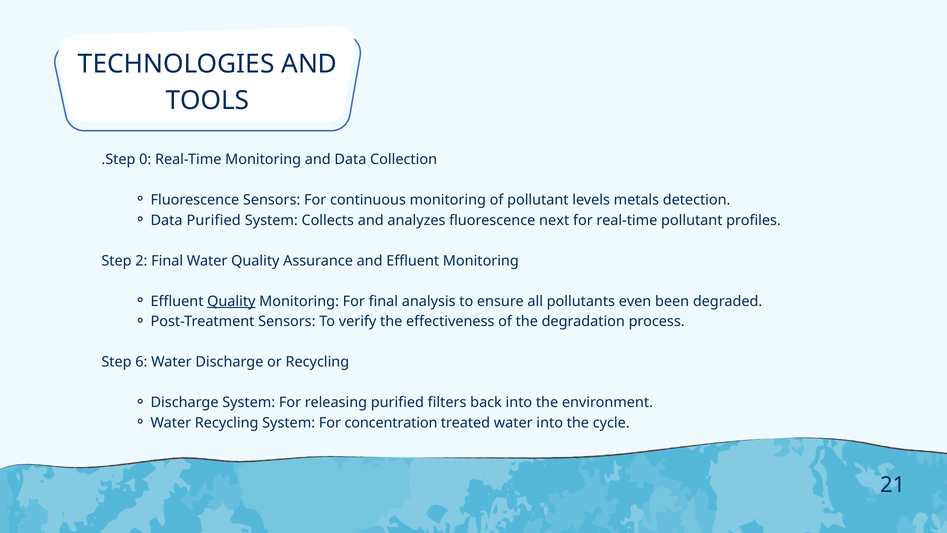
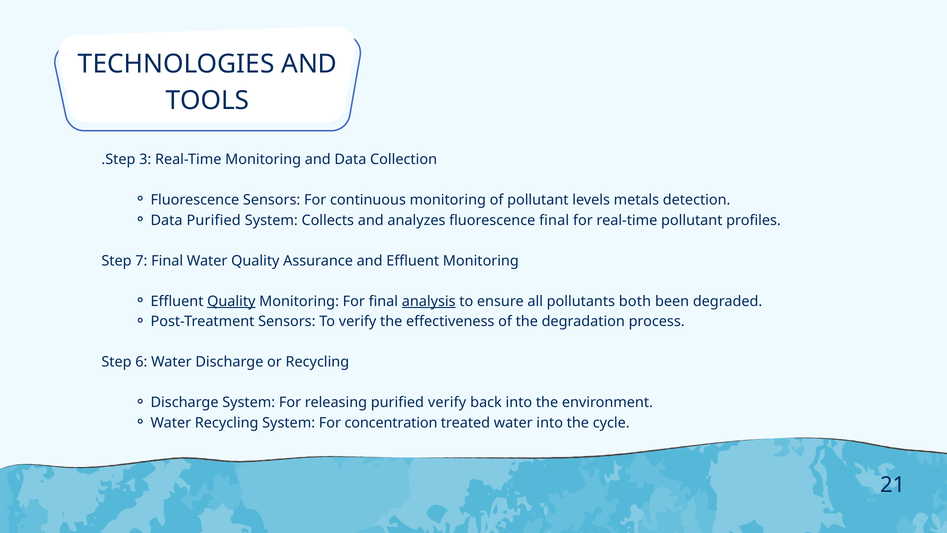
0: 0 -> 3
fluorescence next: next -> final
2: 2 -> 7
analysis underline: none -> present
even: even -> both
purified filters: filters -> verify
